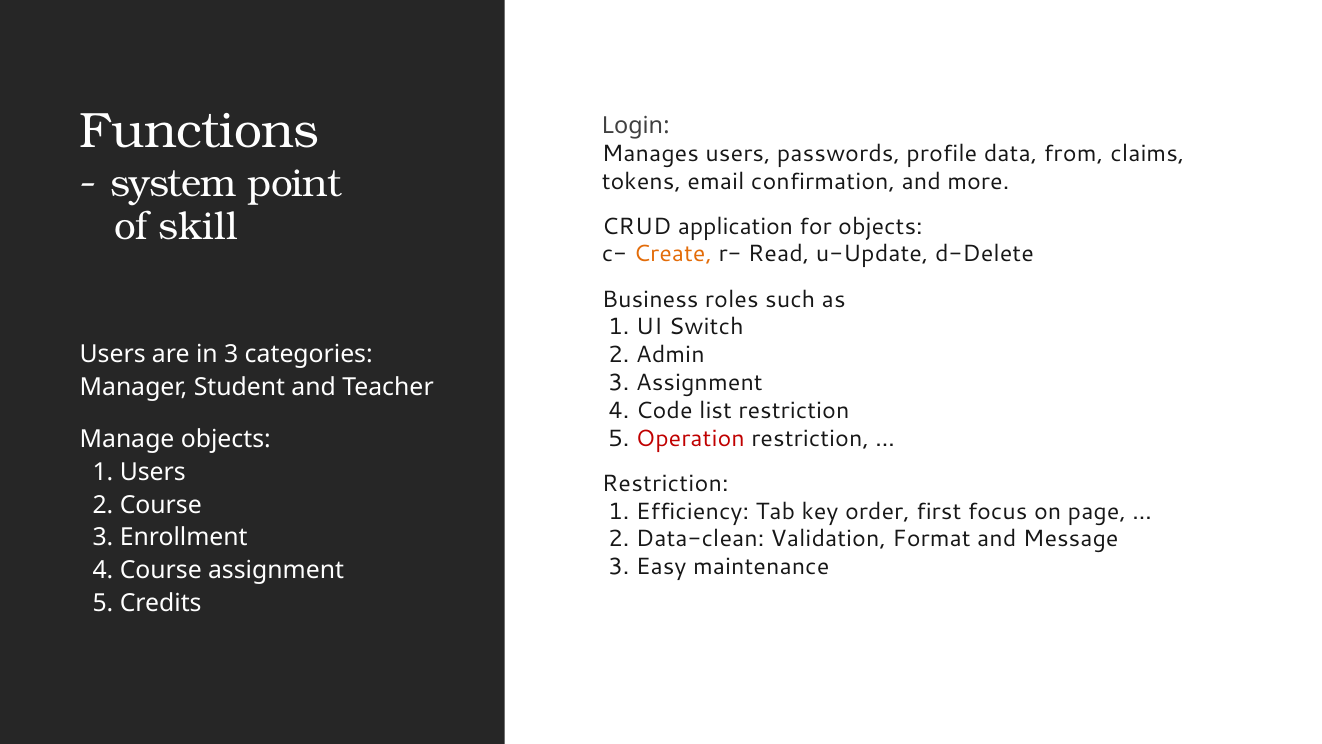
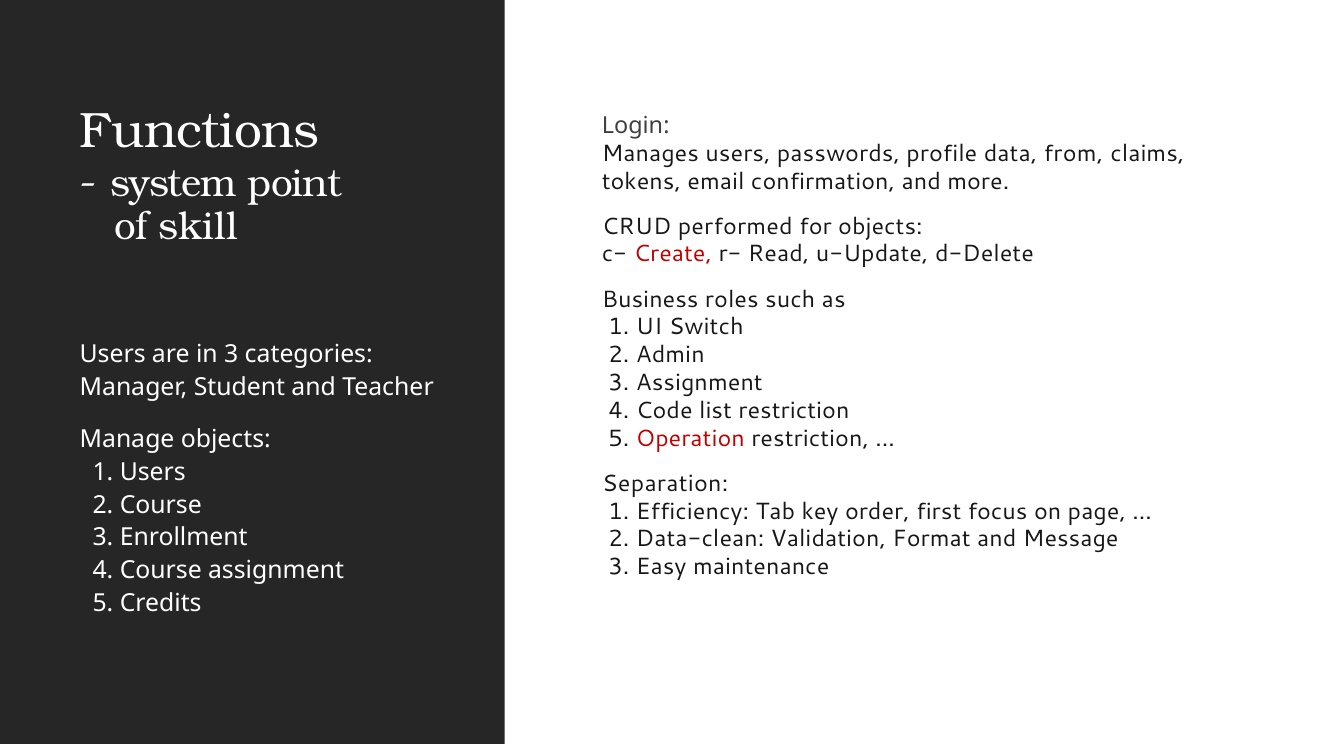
application: application -> performed
Create colour: orange -> red
Restriction at (665, 483): Restriction -> Separation
